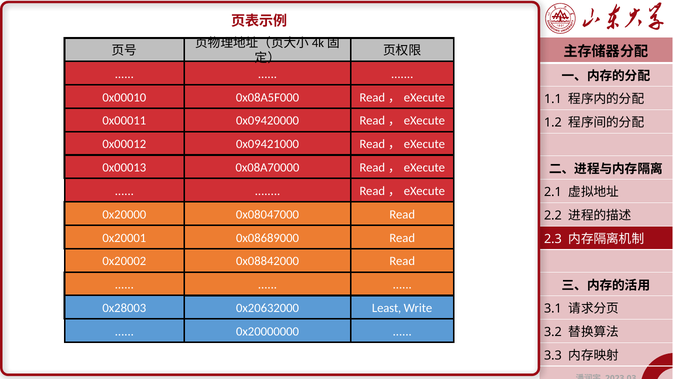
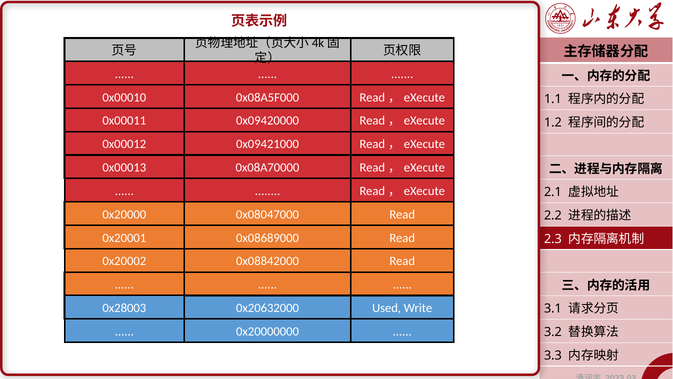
Least: Least -> Used
